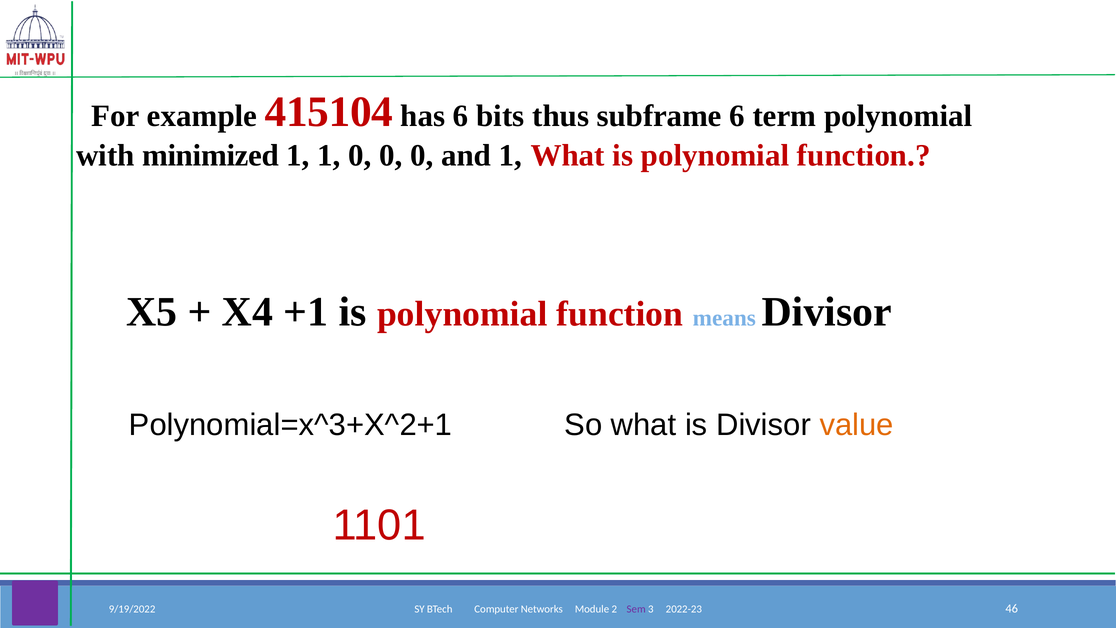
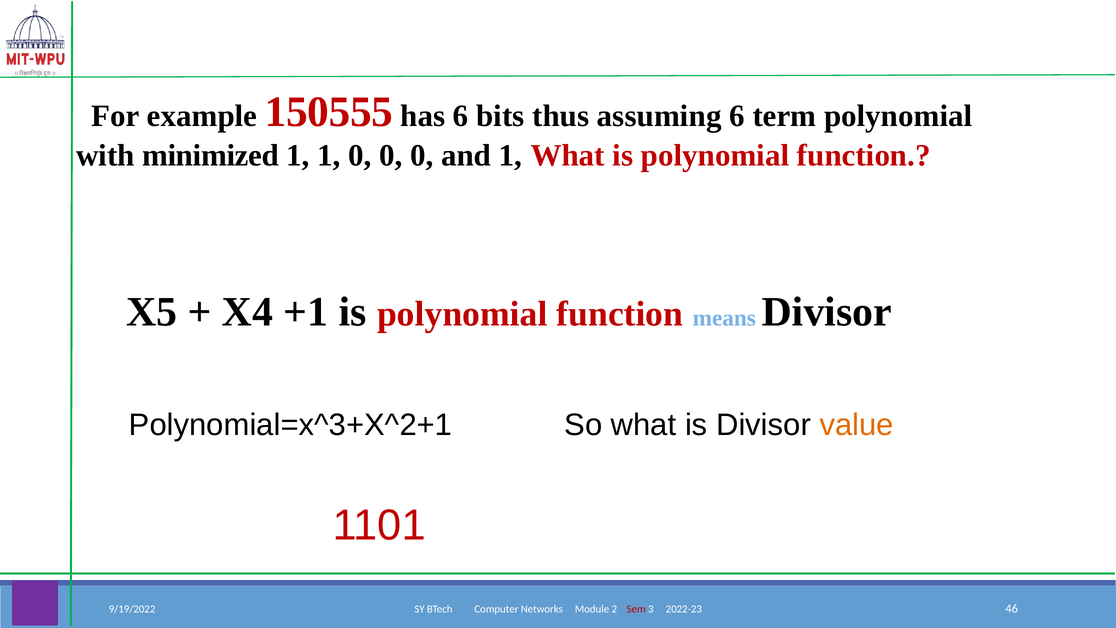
415104: 415104 -> 150555
subframe: subframe -> assuming
Sem colour: purple -> red
